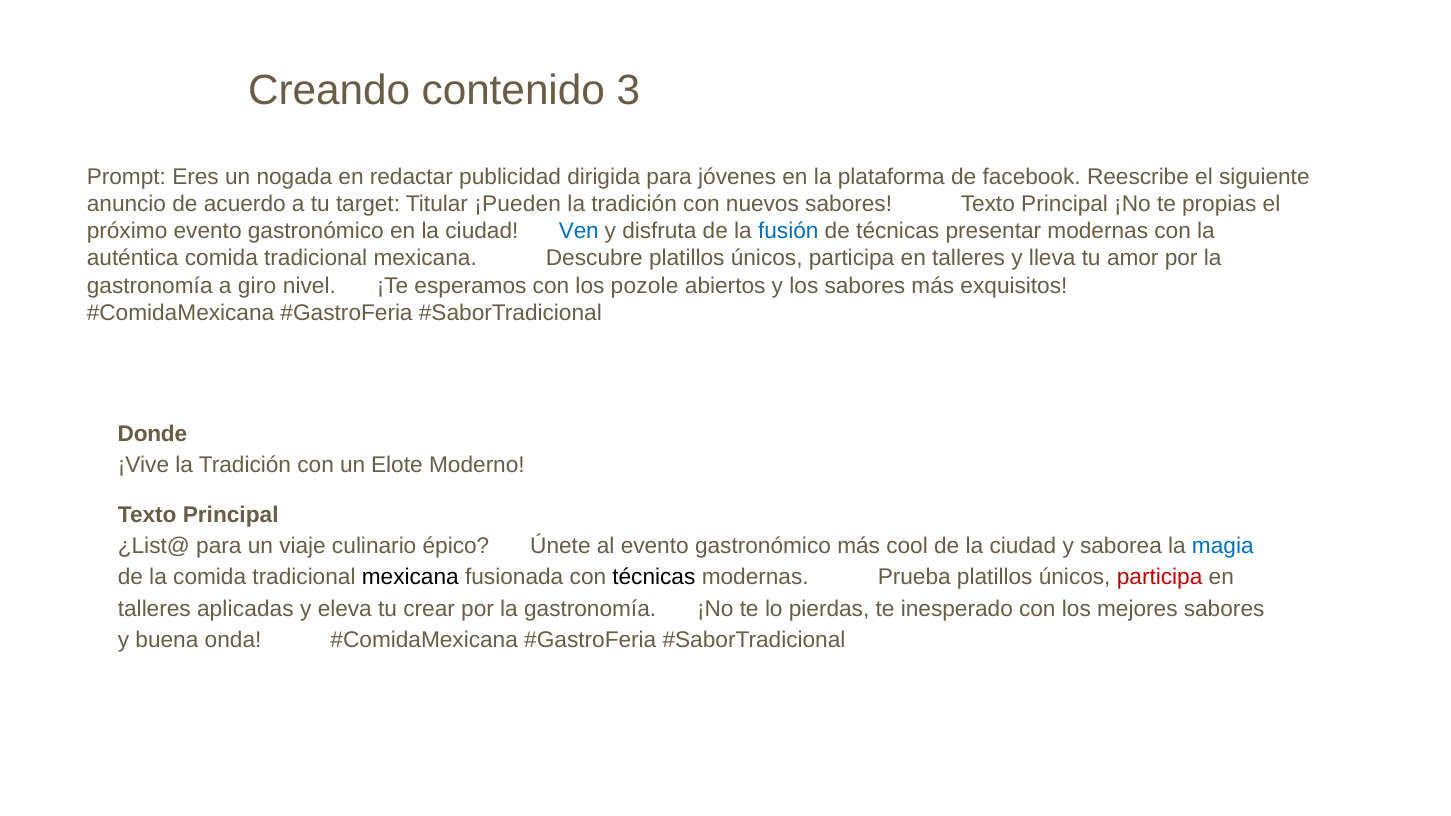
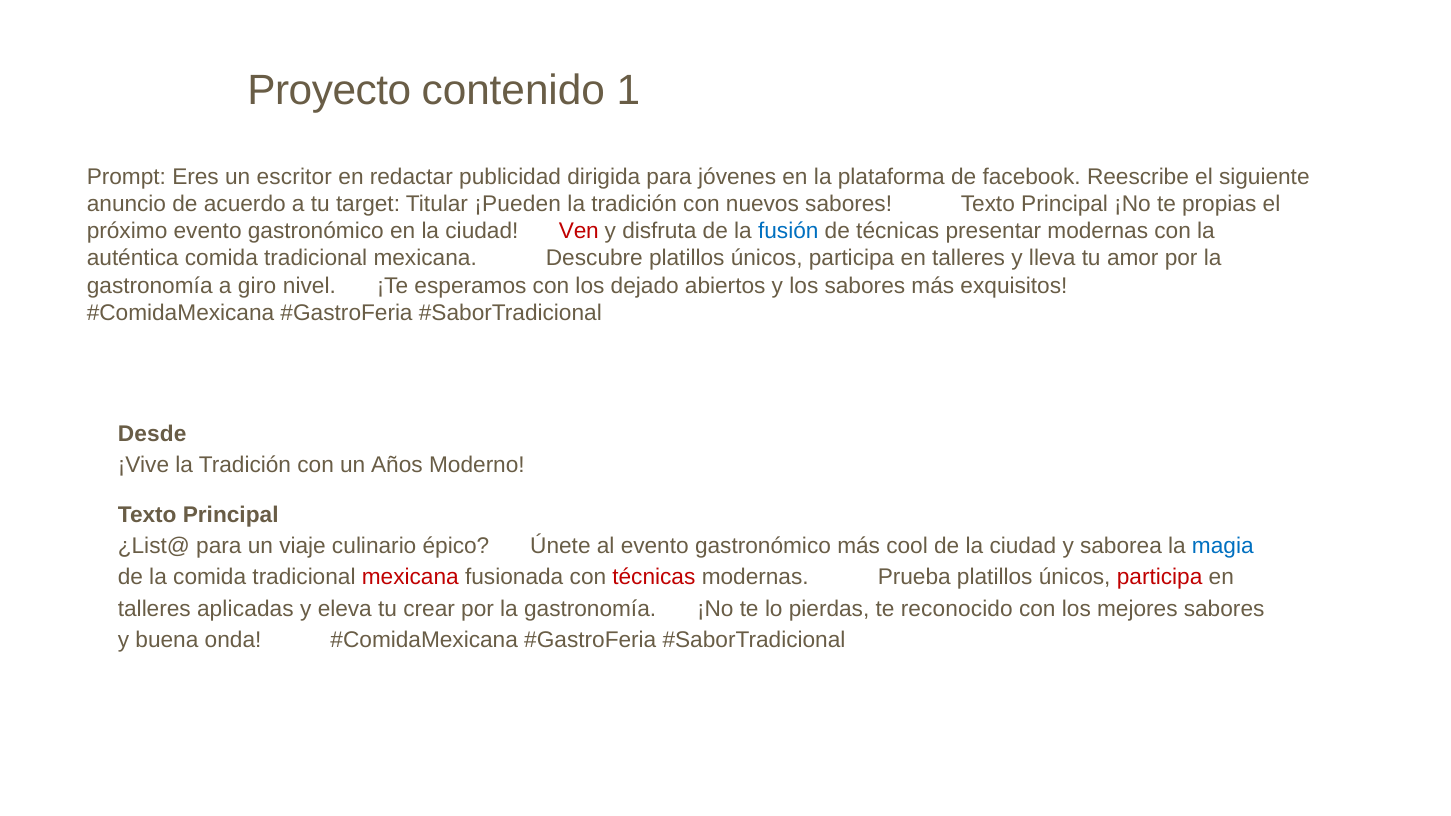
Creando: Creando -> Proyecto
3: 3 -> 1
nogada: nogada -> escritor
Ven colour: blue -> red
pozole: pozole -> dejado
Donde: Donde -> Desde
Elote: Elote -> Años
mexicana at (410, 578) colour: black -> red
técnicas at (654, 578) colour: black -> red
inesperado: inesperado -> reconocido
